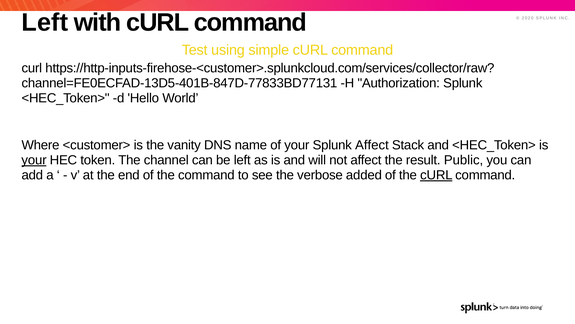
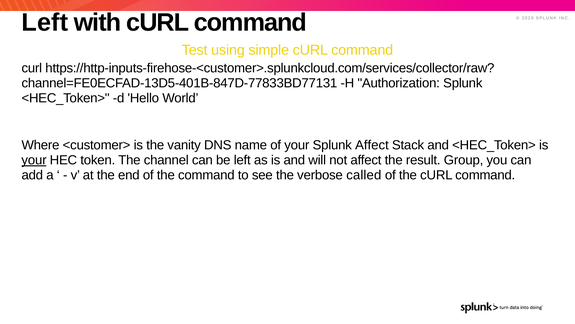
Public: Public -> Group
added: added -> called
cURL at (436, 175) underline: present -> none
